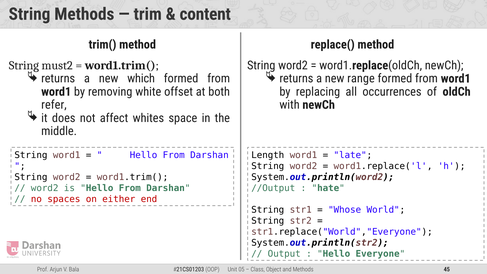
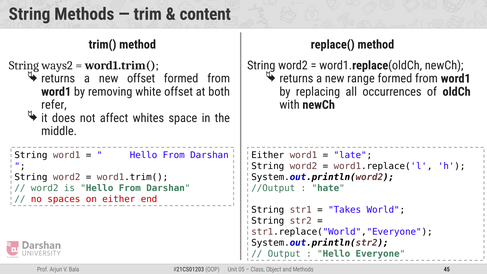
must2: must2 -> ways2
new which: which -> offset
Length at (268, 155): Length -> Either
Whose: Whose -> Takes
